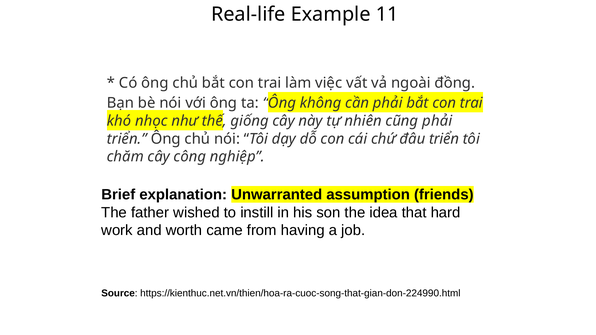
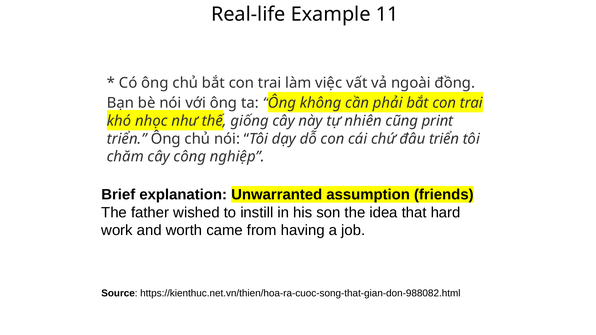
cũng phải: phải -> print
https://kienthuc.net.vn/thien/hoa-ra-cuoc-song-that-gian-don-224990.html: https://kienthuc.net.vn/thien/hoa-ra-cuoc-song-that-gian-don-224990.html -> https://kienthuc.net.vn/thien/hoa-ra-cuoc-song-that-gian-don-988082.html
